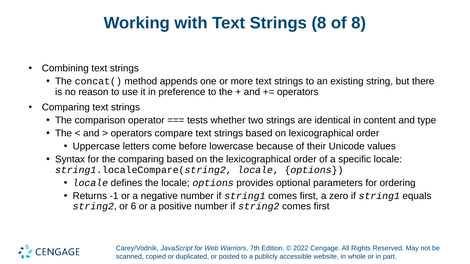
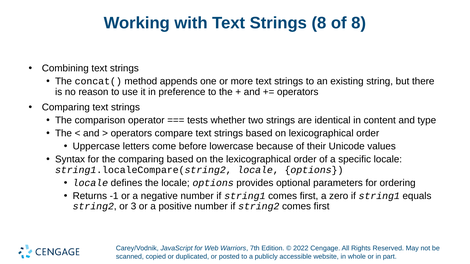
6: 6 -> 3
